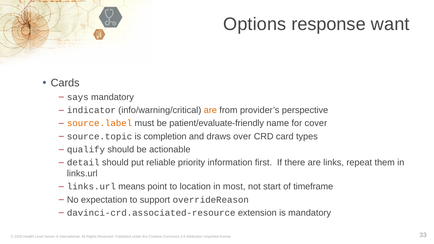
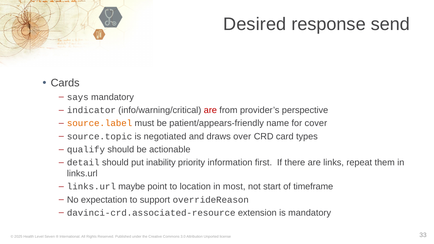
Options: Options -> Desired
want: want -> send
are at (210, 110) colour: orange -> red
patient/evaluate-friendly: patient/evaluate-friendly -> patient/appears-friendly
completion: completion -> negotiated
reliable: reliable -> inability
means: means -> maybe
